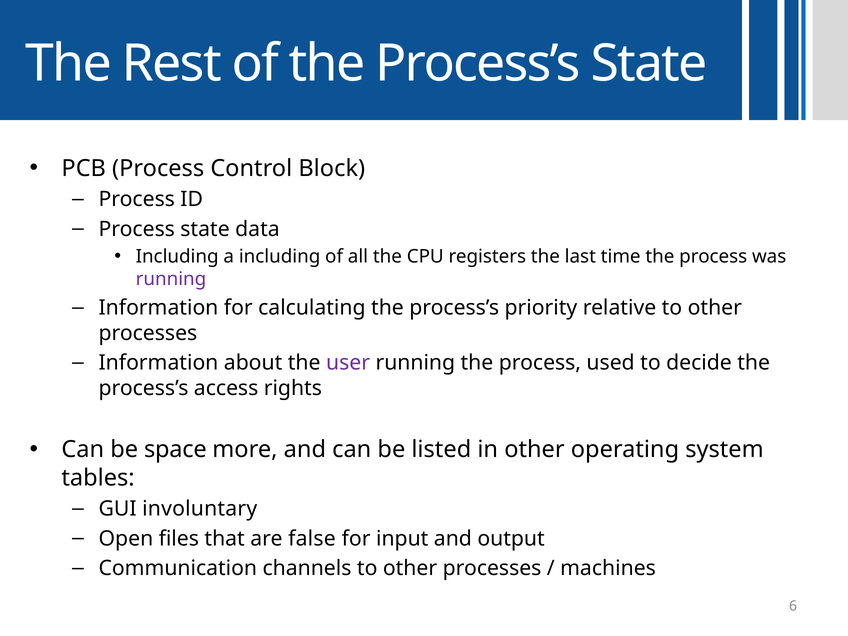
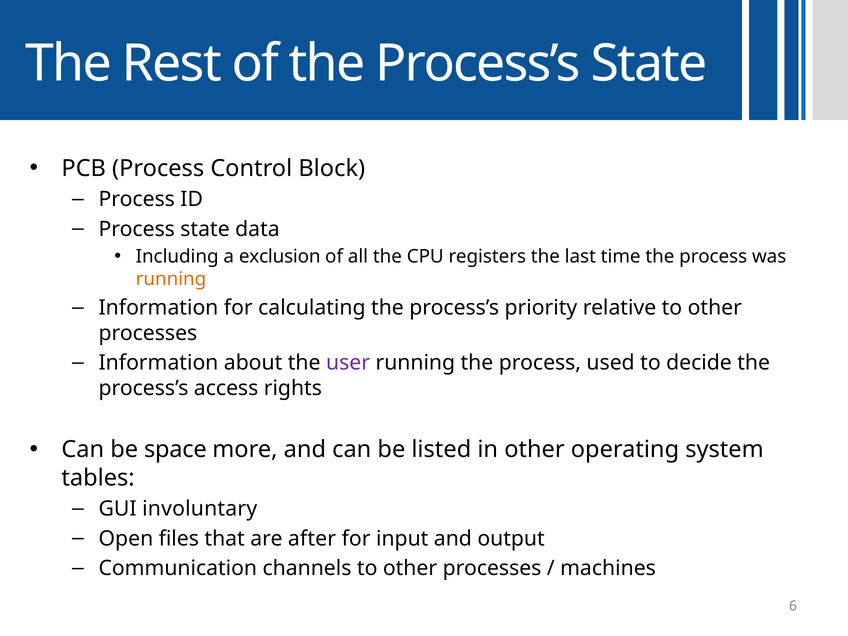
a including: including -> exclusion
running at (171, 279) colour: purple -> orange
false: false -> after
